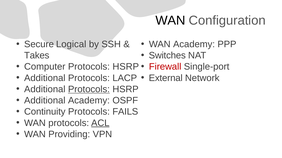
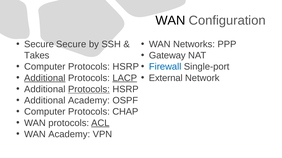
Secure Logical: Logical -> Secure
WAN Academy: Academy -> Networks
Switches: Switches -> Gateway
Firewall colour: red -> blue
Additional at (45, 78) underline: none -> present
LACP underline: none -> present
Continuity at (45, 112): Continuity -> Computer
FAILS: FAILS -> CHAP
WAN Providing: Providing -> Academy
